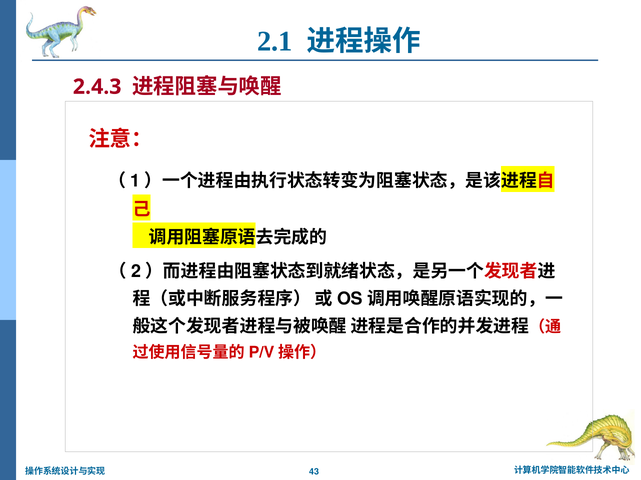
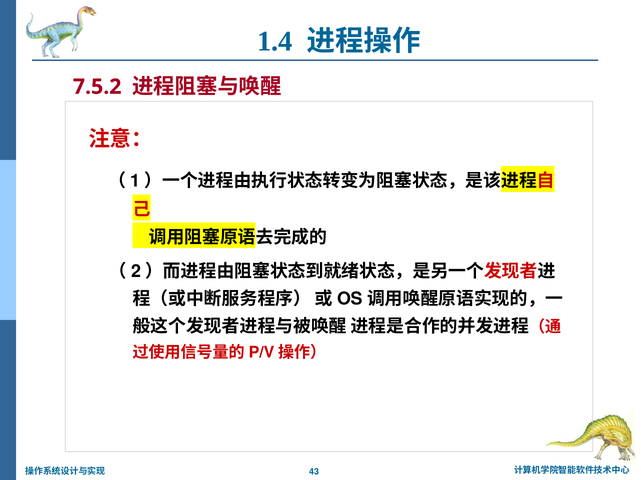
2.1: 2.1 -> 1.4
2.4.3: 2.4.3 -> 7.5.2
